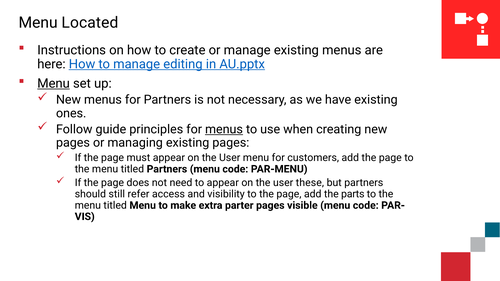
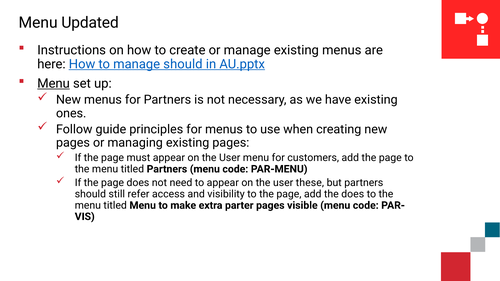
Located: Located -> Updated
manage editing: editing -> should
menus at (224, 129) underline: present -> none
the parts: parts -> does
